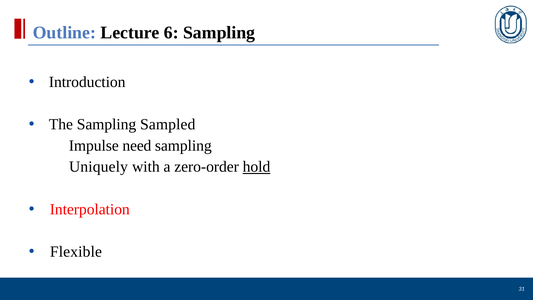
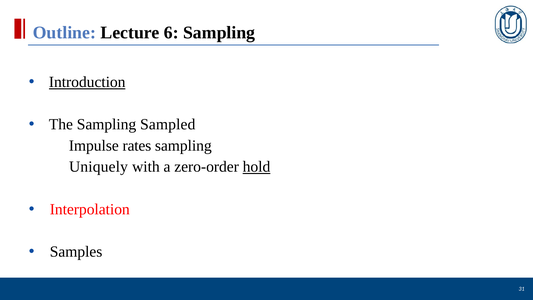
Introduction underline: none -> present
need: need -> rates
Flexible: Flexible -> Samples
